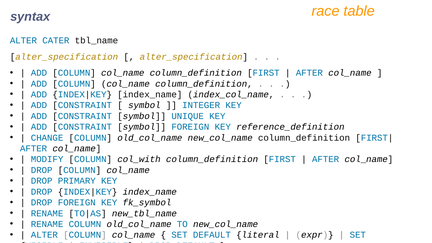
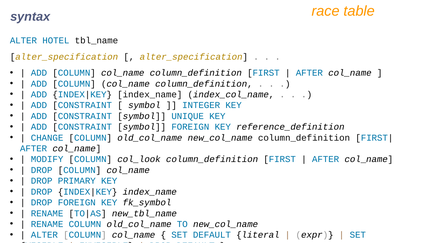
CATER: CATER -> HOTEL
col_with: col_with -> col_look
